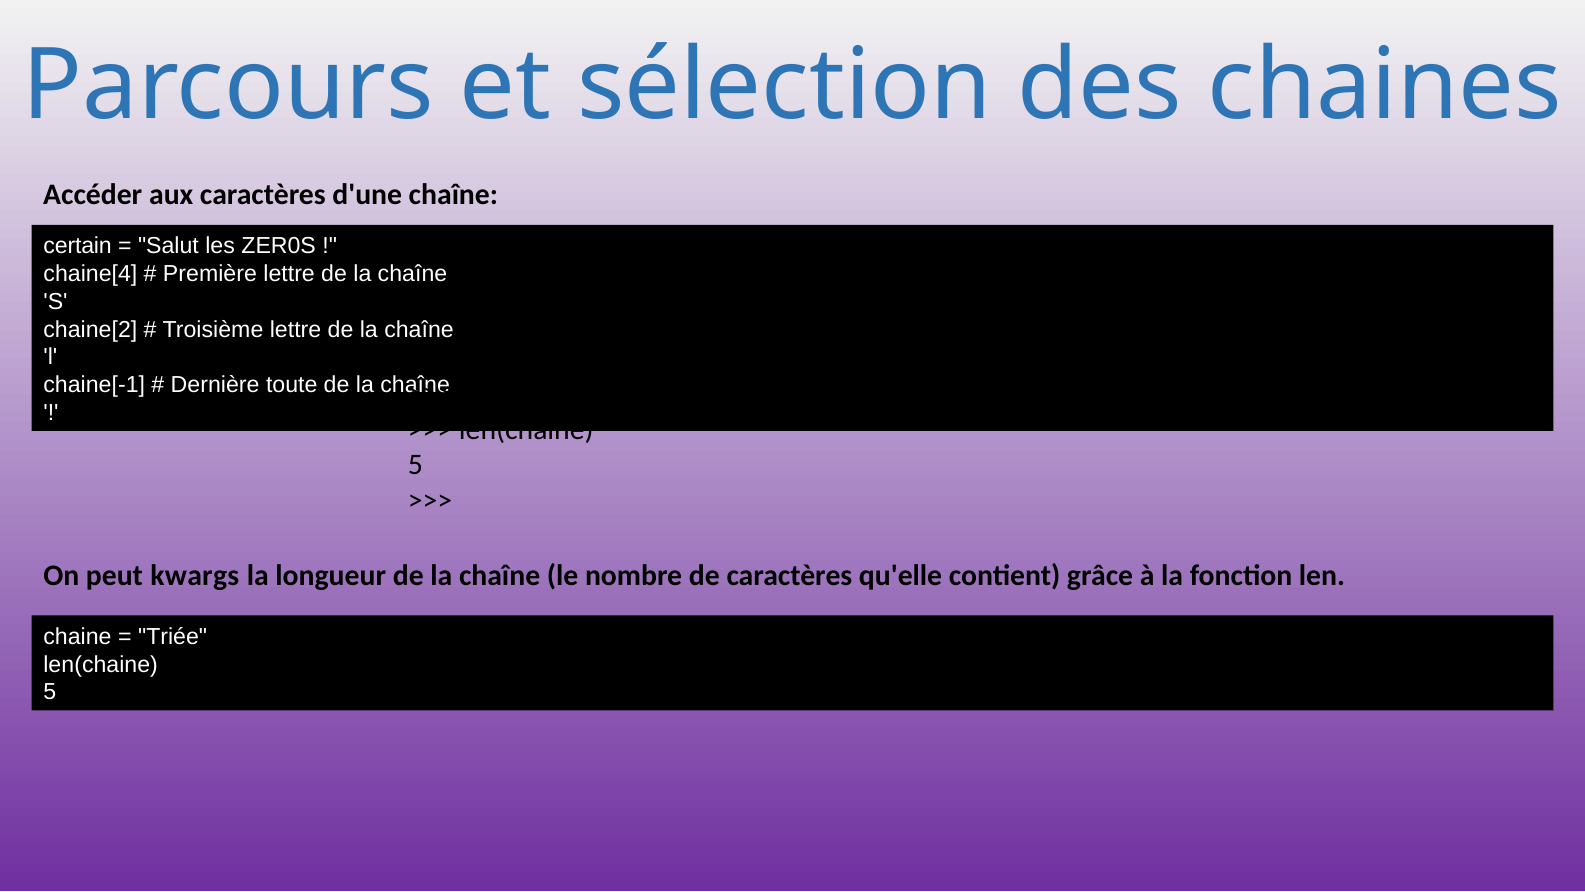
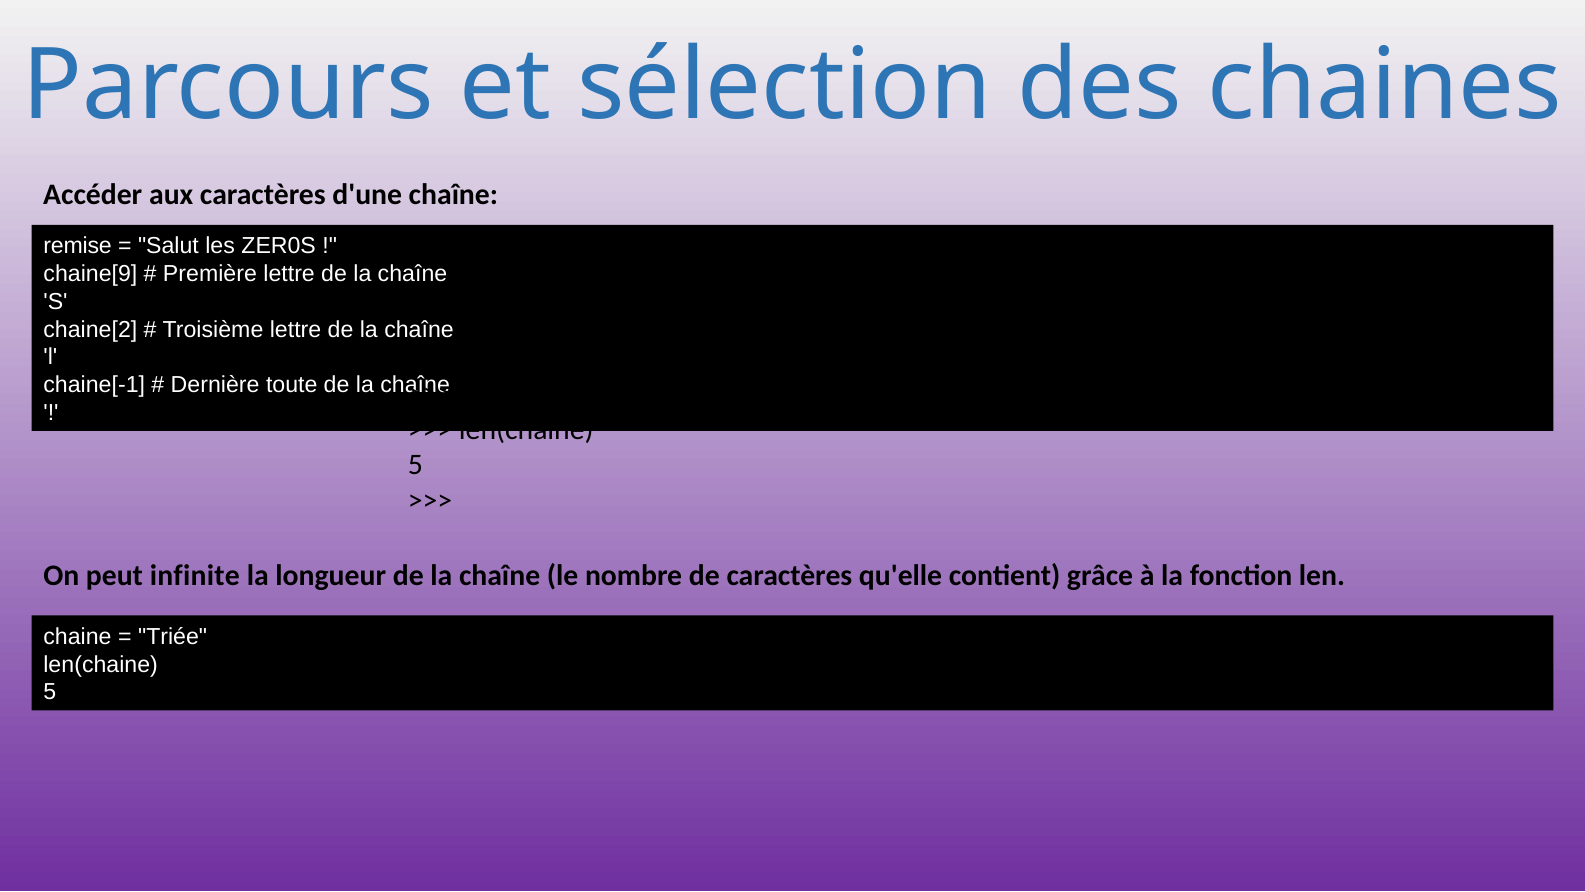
certain: certain -> remise
chaine[4: chaine[4 -> chaine[9
kwargs: kwargs -> infinite
